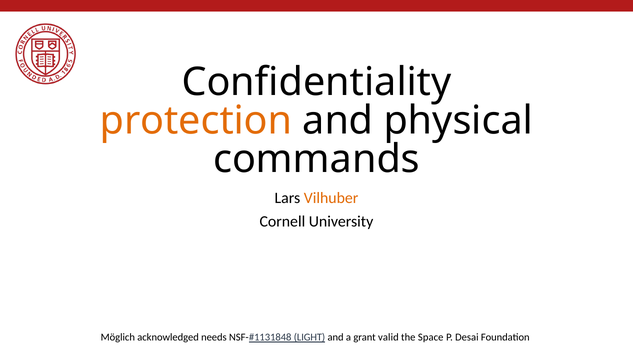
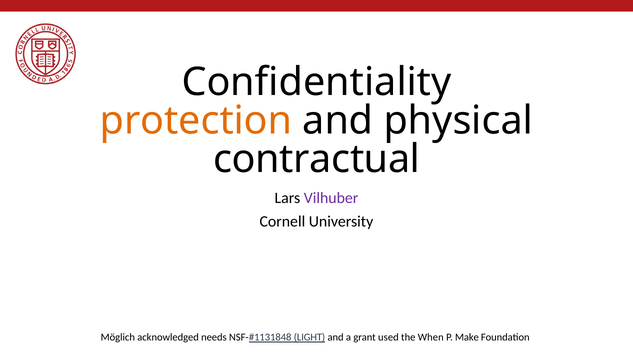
commands: commands -> contractual
Vilhuber colour: orange -> purple
valid: valid -> used
Space: Space -> When
Desai: Desai -> Make
